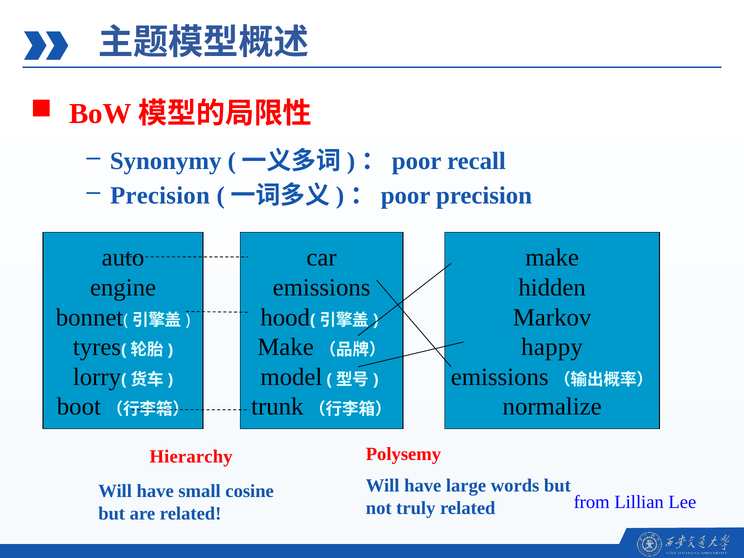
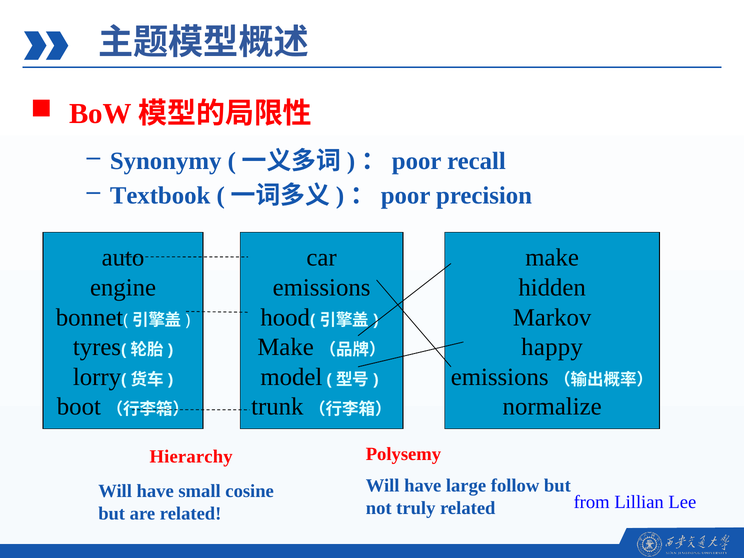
Precision at (160, 196): Precision -> Textbook
words: words -> follow
